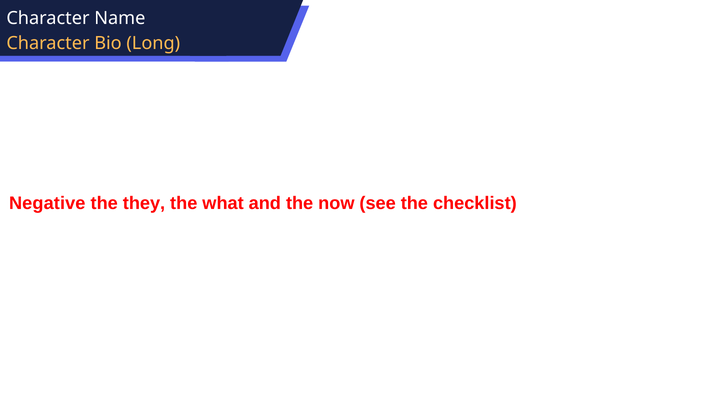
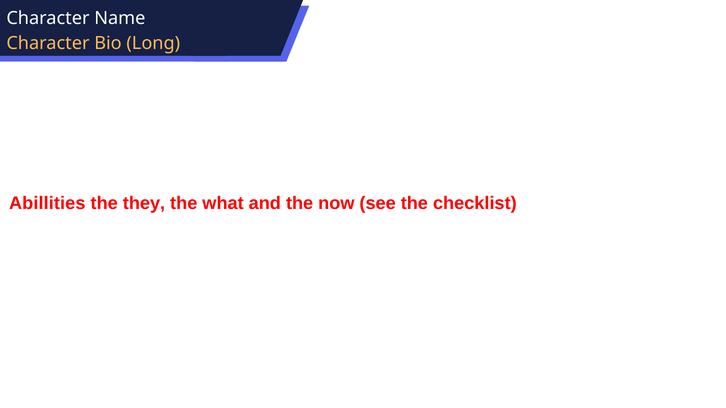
Negative: Negative -> Abillities
